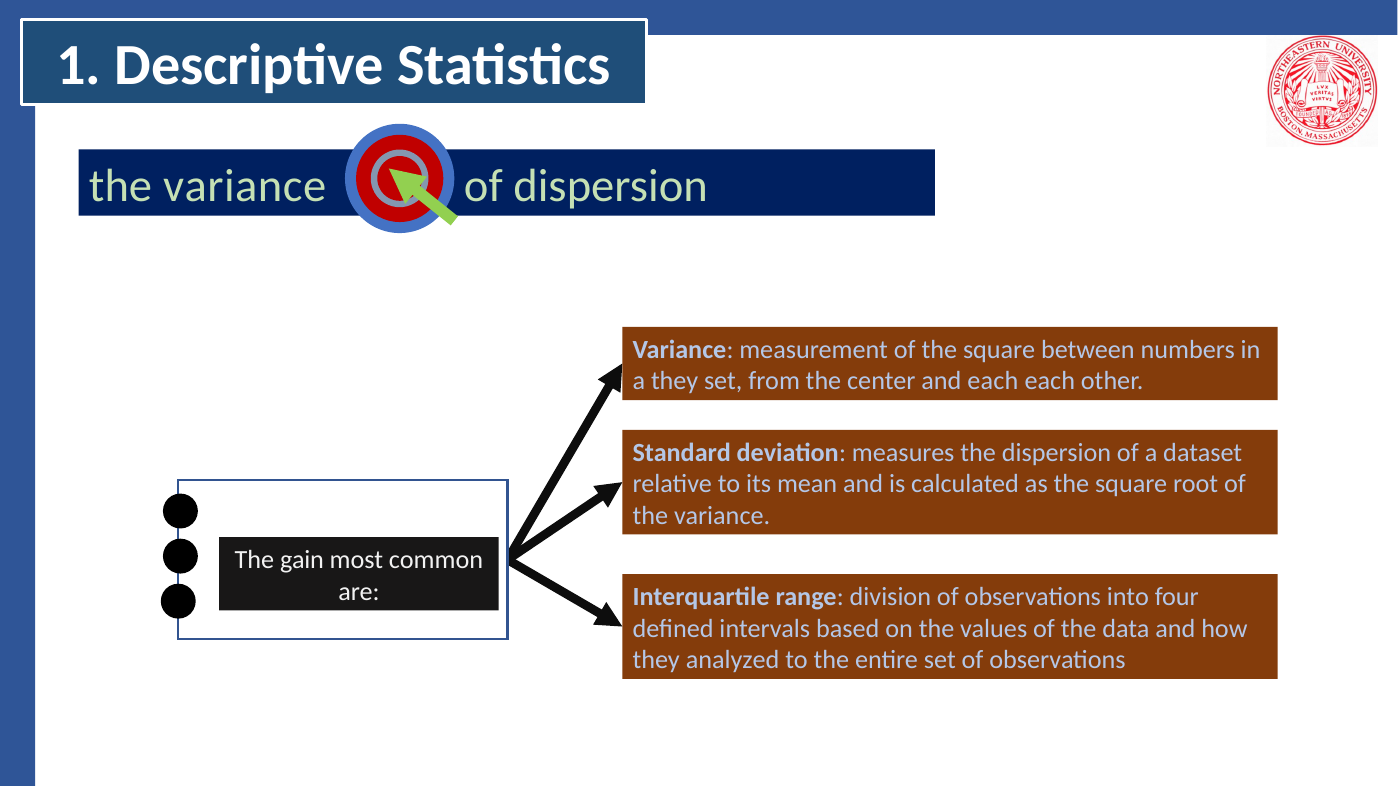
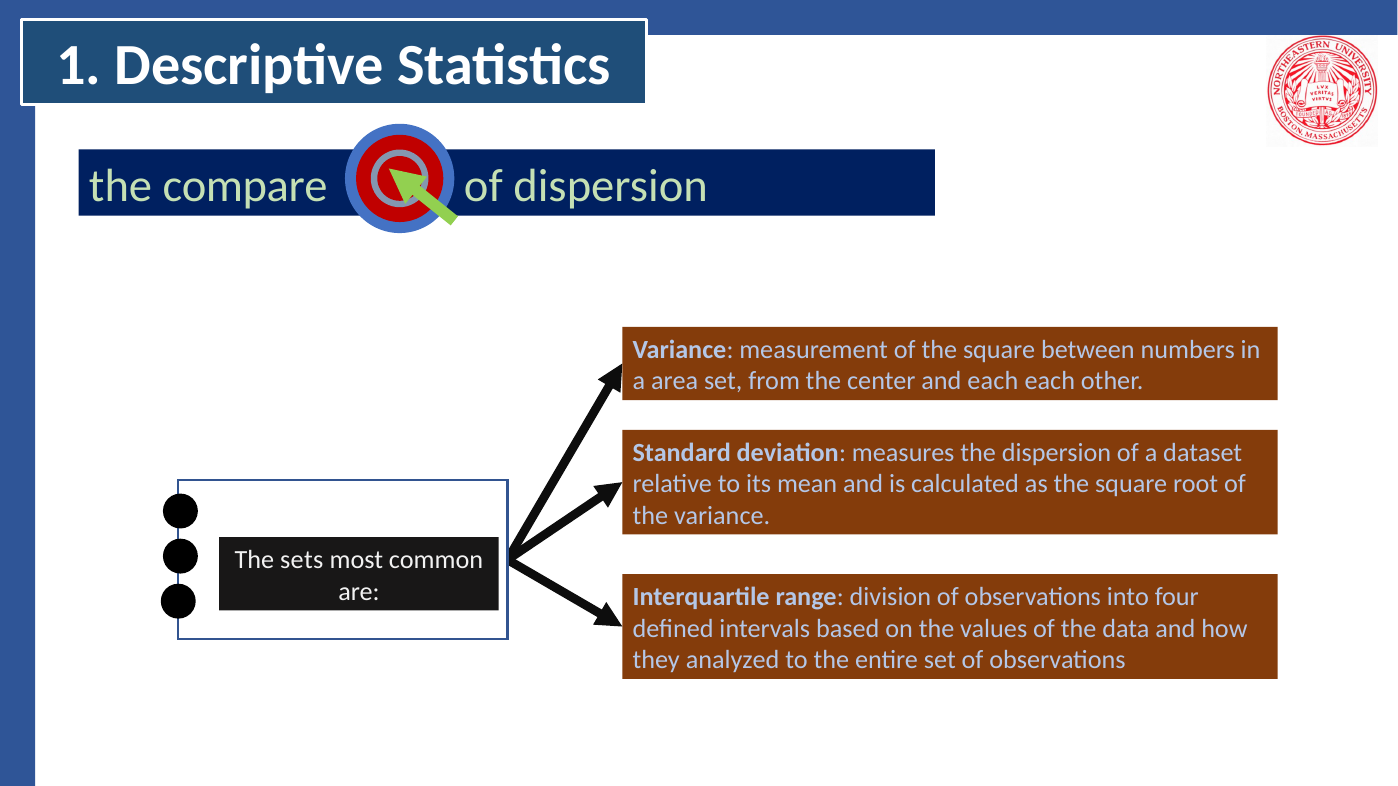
variance at (245, 186): variance -> compare
a they: they -> area
gain: gain -> sets
